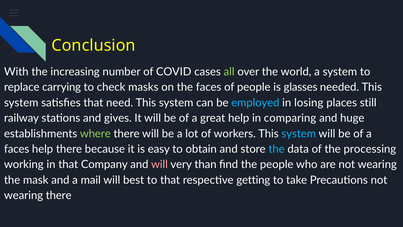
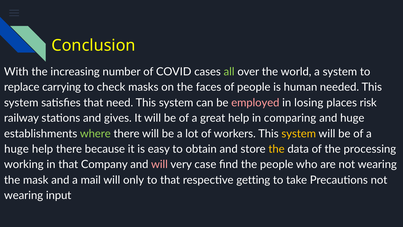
glasses: glasses -> human
employed colour: light blue -> pink
still: still -> risk
system at (299, 133) colour: light blue -> yellow
faces at (17, 149): faces -> huge
the at (277, 149) colour: light blue -> yellow
than: than -> case
best: best -> only
wearing there: there -> input
